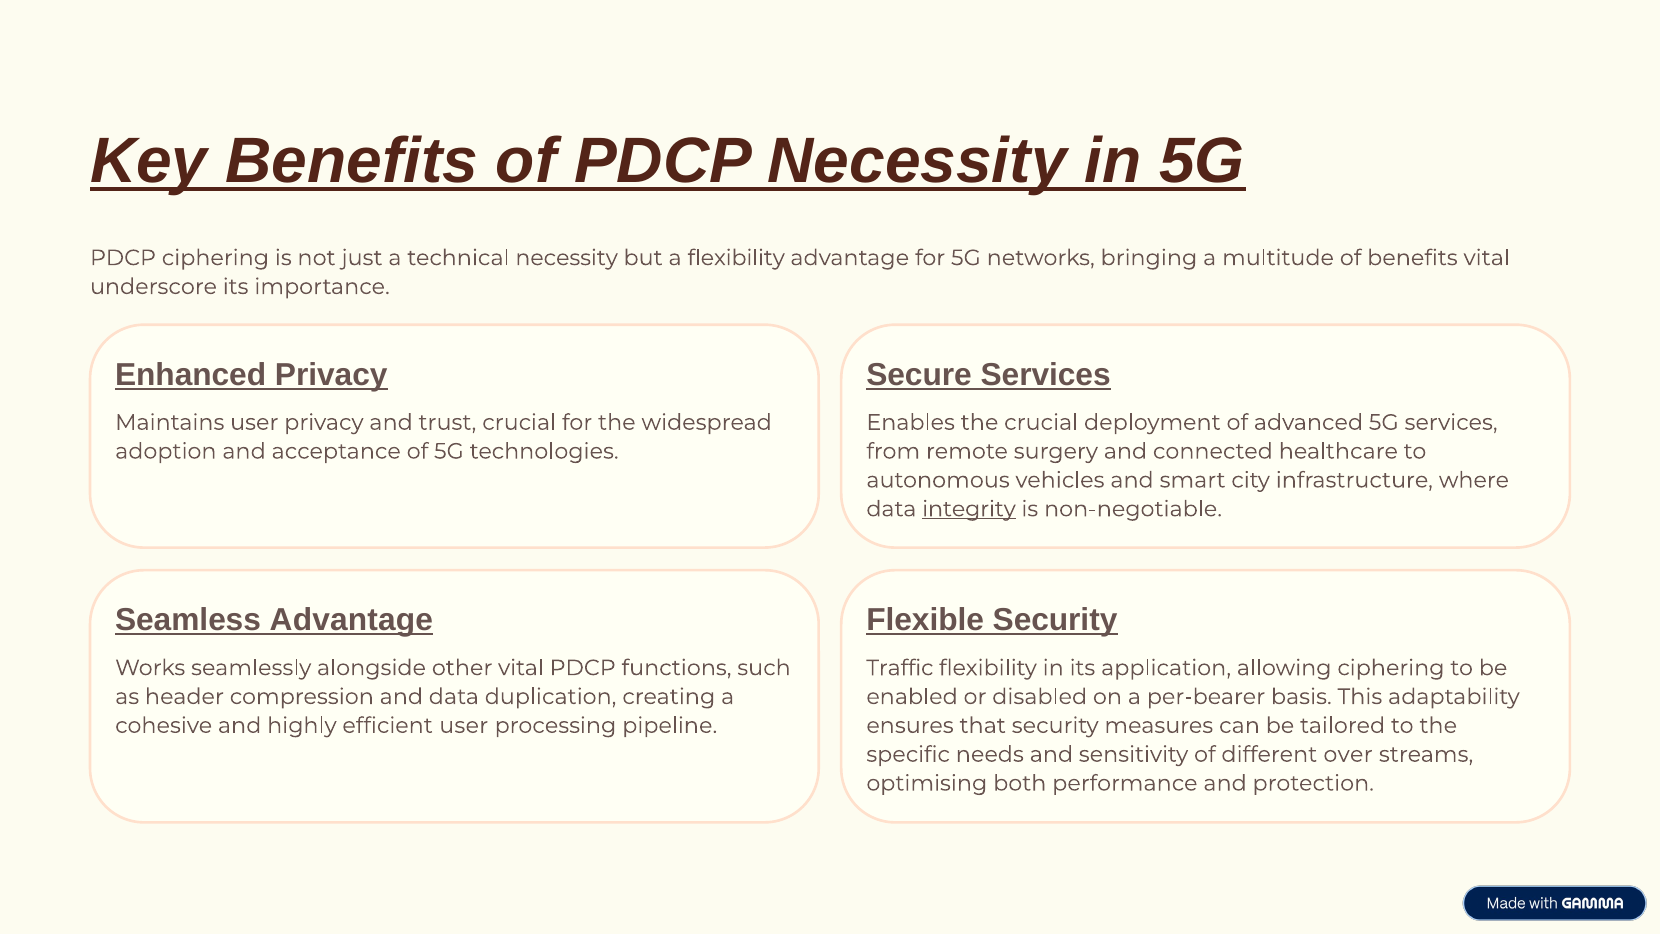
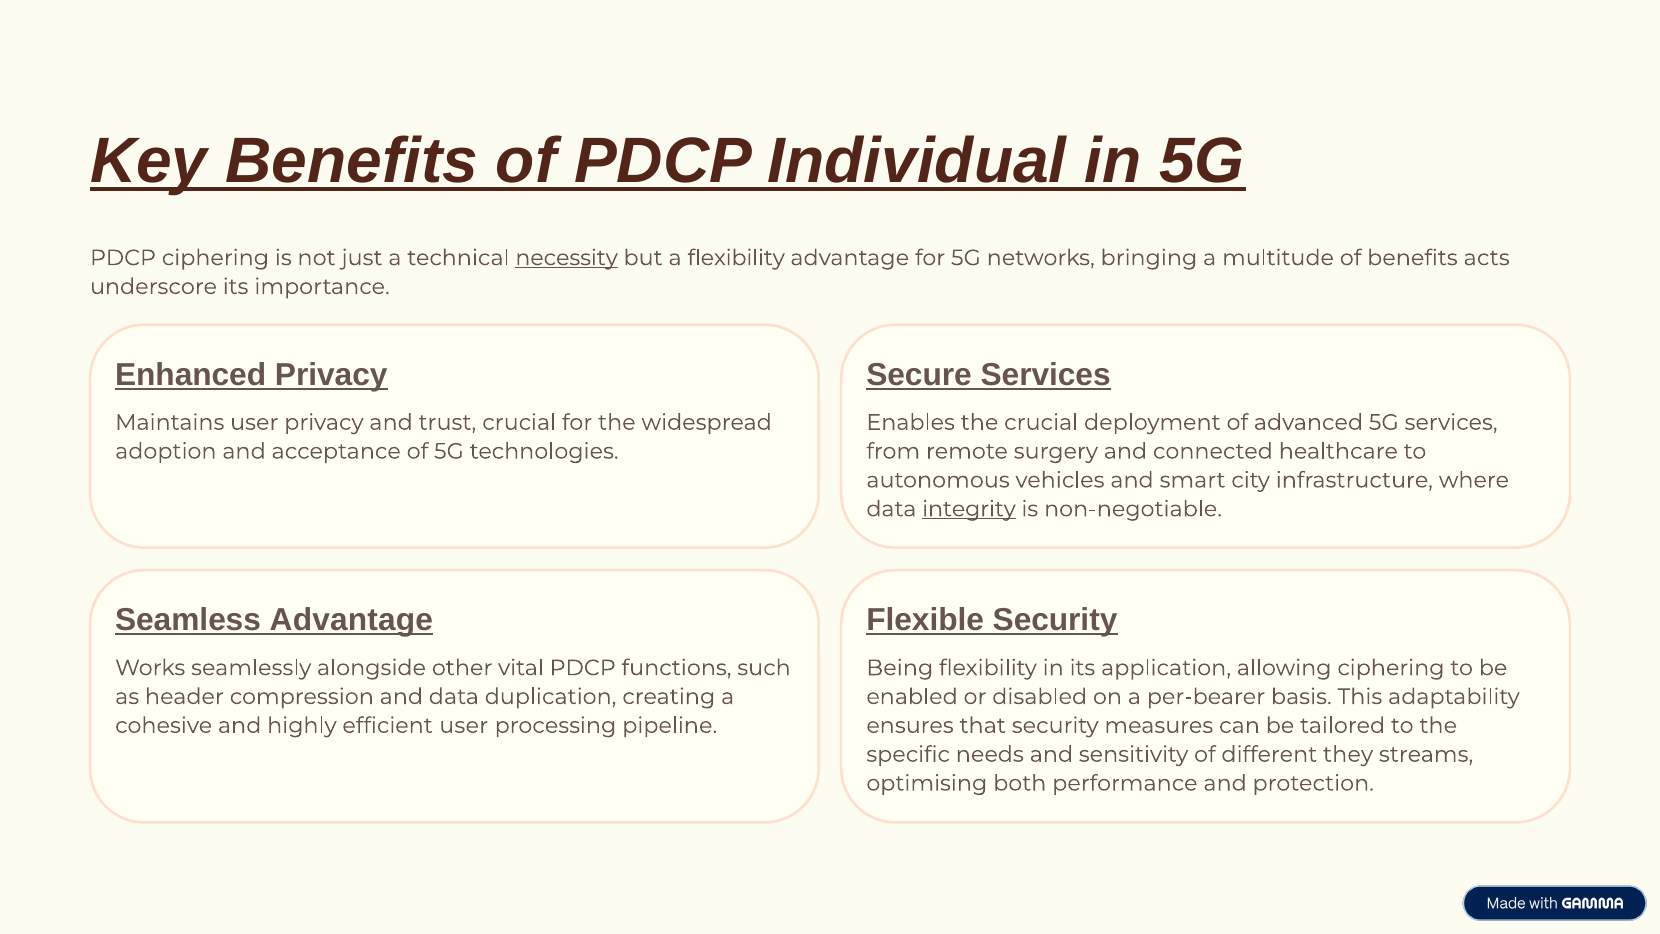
PDCP Necessity: Necessity -> Individual
necessity at (567, 258) underline: none -> present
benefits vital: vital -> acts
Traffic: Traffic -> Being
over: over -> they
